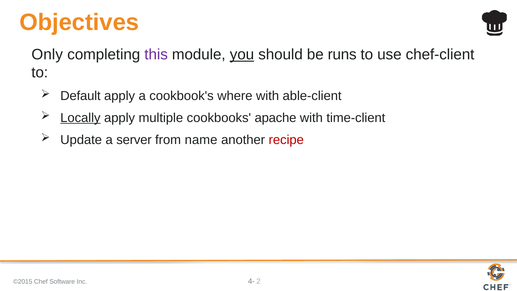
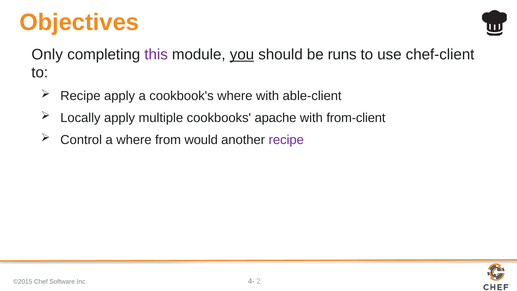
Default at (80, 96): Default -> Recipe
Locally underline: present -> none
time-client: time-client -> from-client
Update: Update -> Control
a server: server -> where
name: name -> would
recipe at (286, 140) colour: red -> purple
